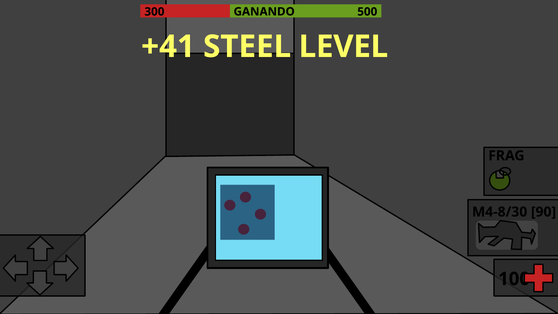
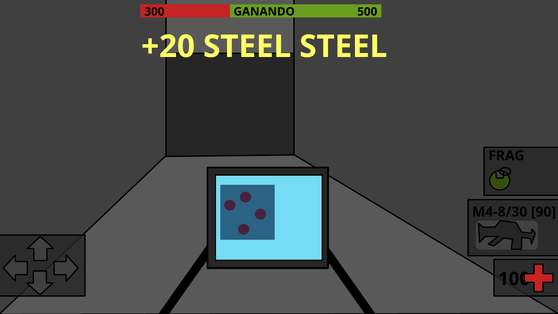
+41: +41 -> +20
STEEL LEVEL: LEVEL -> STEEL
